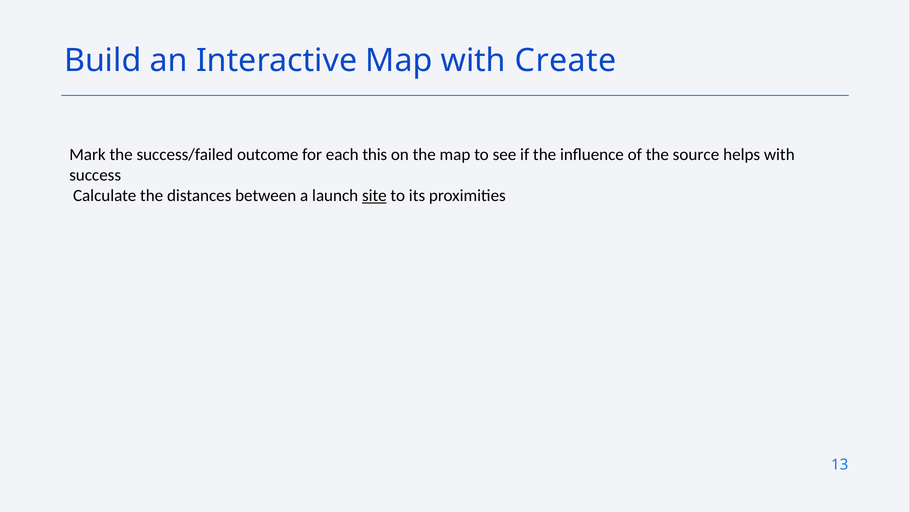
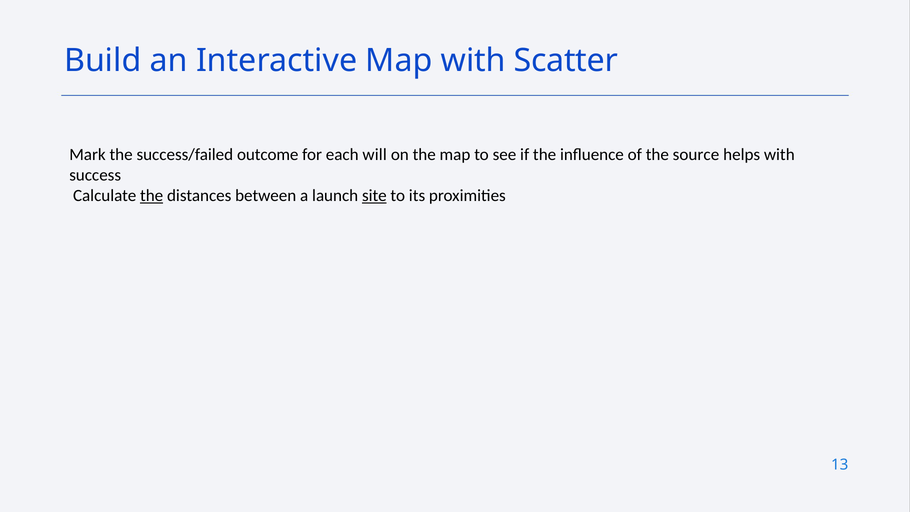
Create: Create -> Scatter
this: this -> will
the at (152, 196) underline: none -> present
